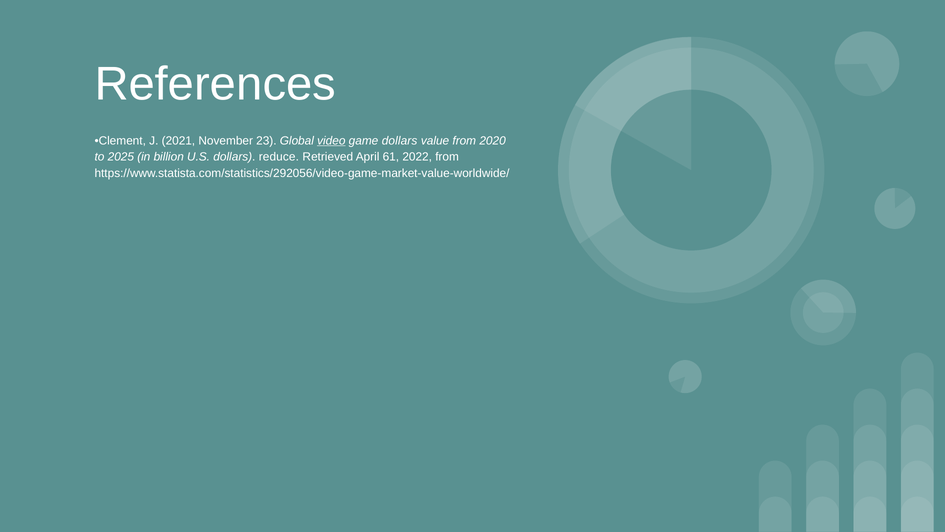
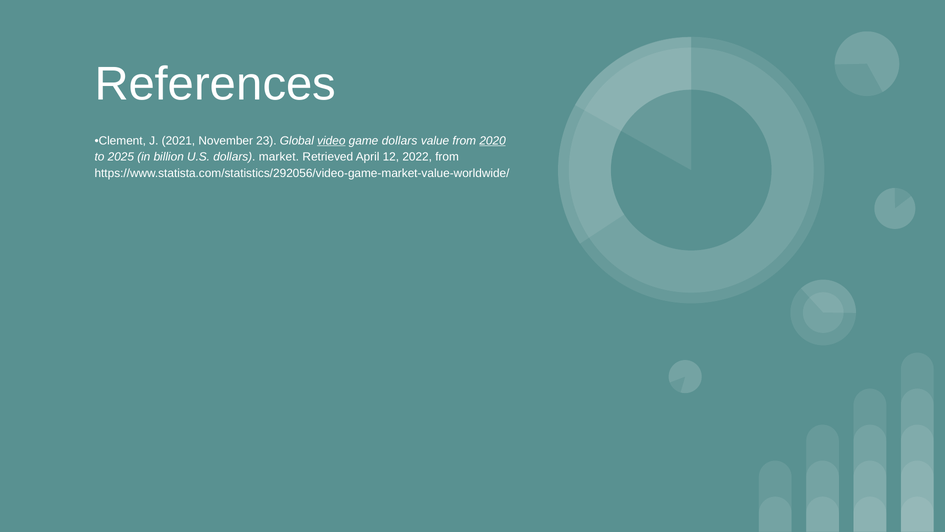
2020 underline: none -> present
reduce: reduce -> market
61: 61 -> 12
